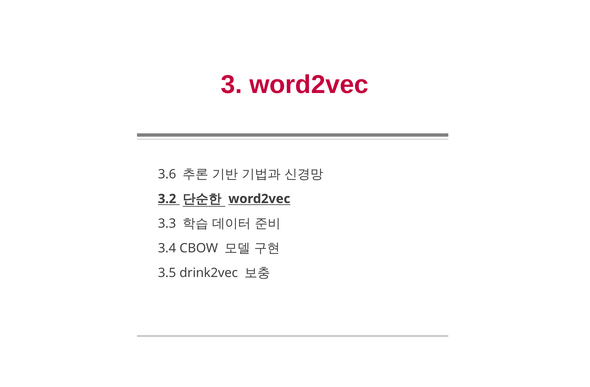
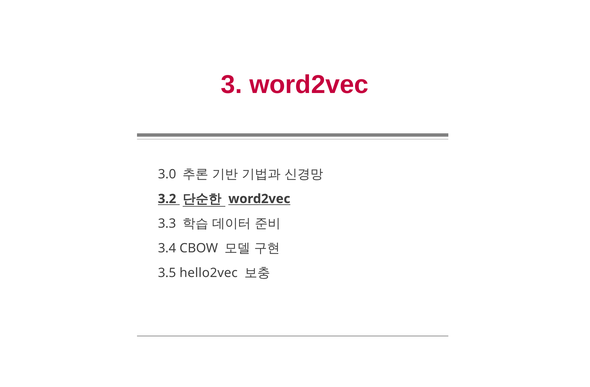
3.6: 3.6 -> 3.0
drink2vec: drink2vec -> hello2vec
